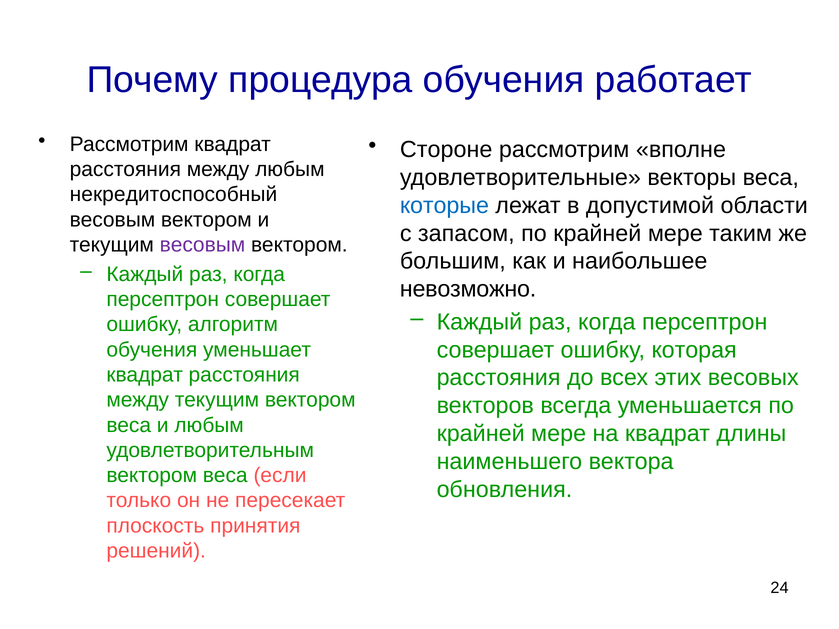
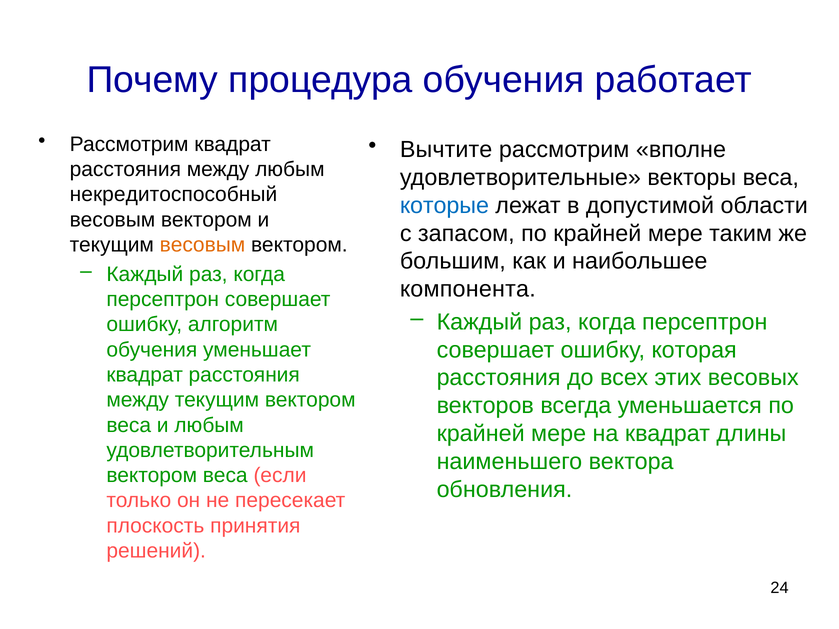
Стороне: Стороне -> Вычтите
весовым at (202, 245) colour: purple -> orange
невозможно: невозможно -> компонента
